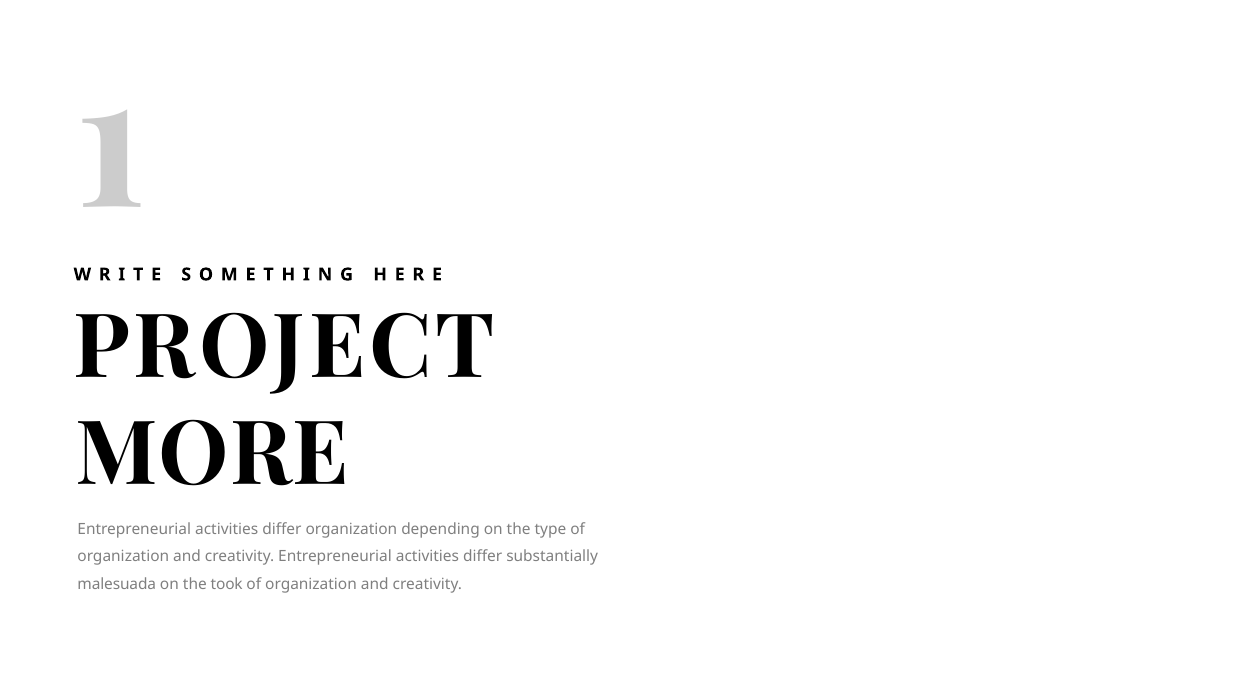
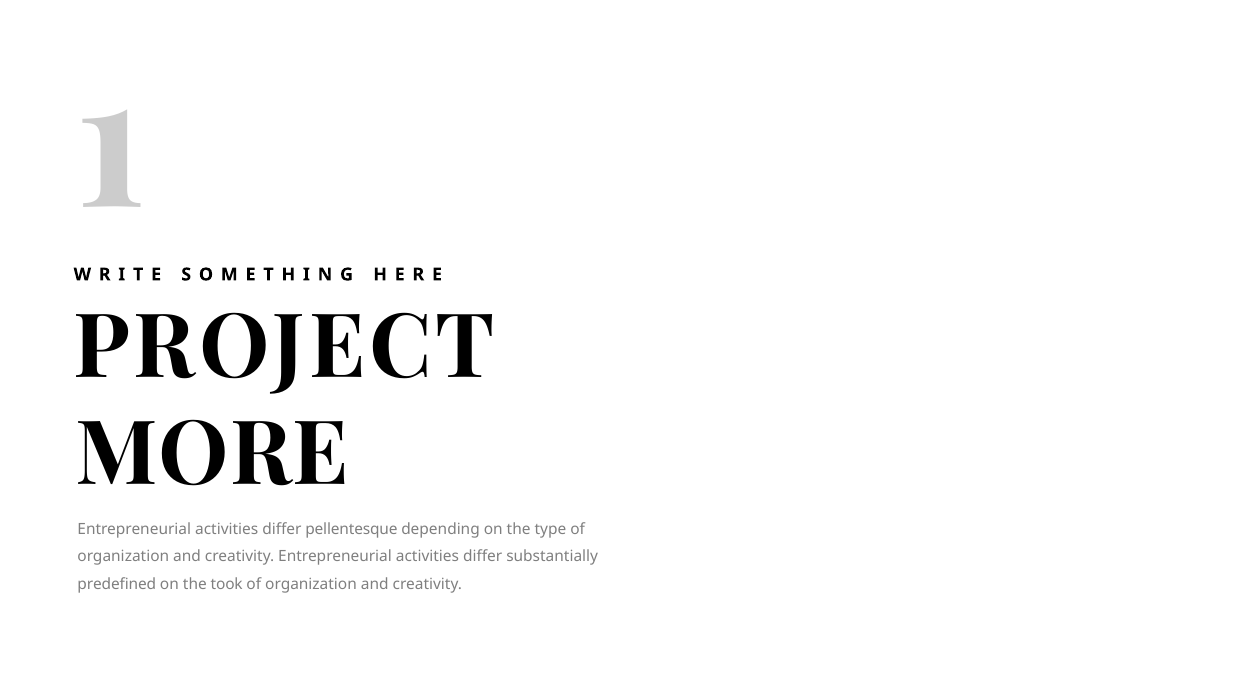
differ organization: organization -> pellentesque
malesuada: malesuada -> predefined
